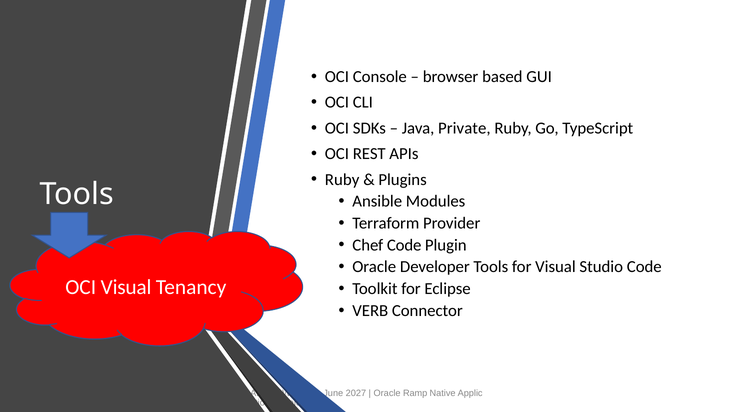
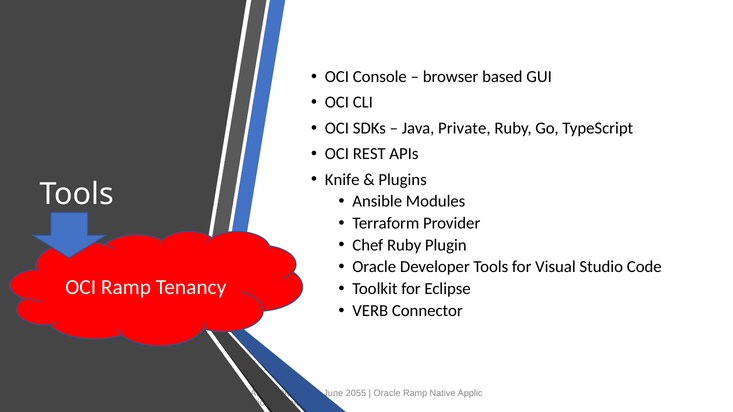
Ruby at (342, 180): Ruby -> Knife
Chef Code: Code -> Ruby
OCI Visual: Visual -> Ramp
2027: 2027 -> 2055
